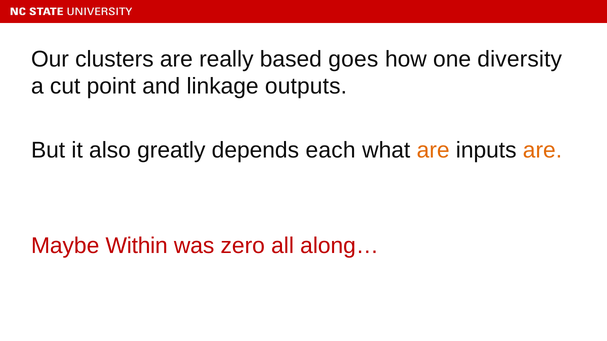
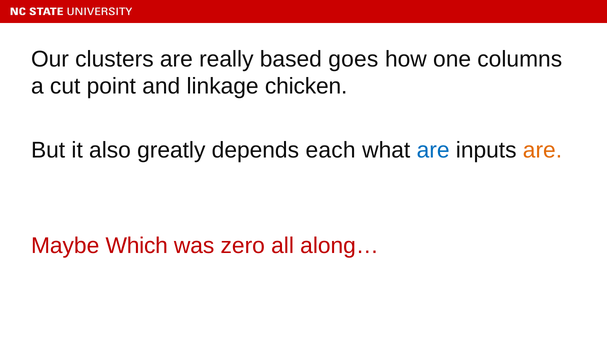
diversity: diversity -> columns
outputs: outputs -> chicken
are at (433, 150) colour: orange -> blue
Within: Within -> Which
